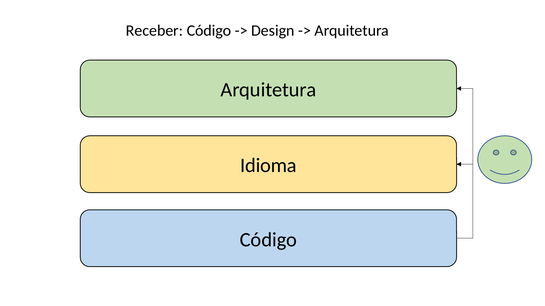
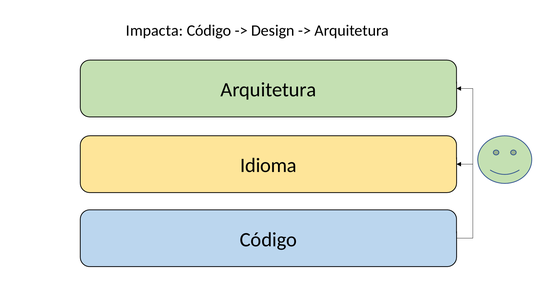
Receber: Receber -> Impacta
